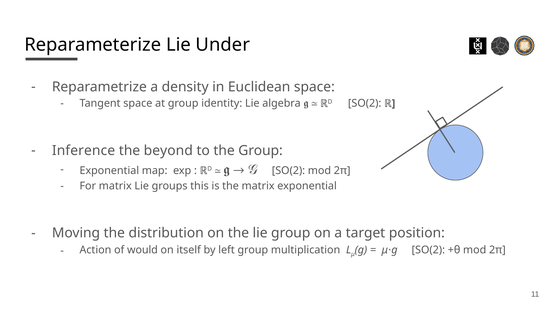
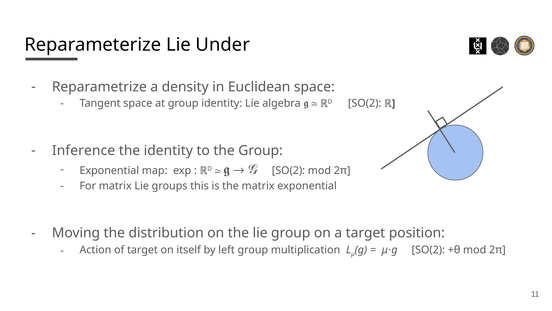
the beyond: beyond -> identity
of would: would -> target
